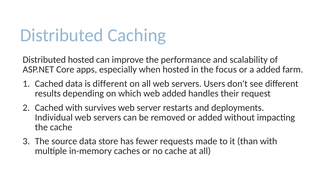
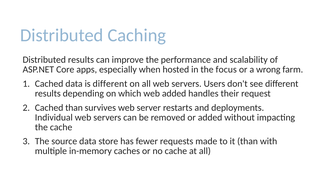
Distributed hosted: hosted -> results
a added: added -> wrong
Cached with: with -> than
